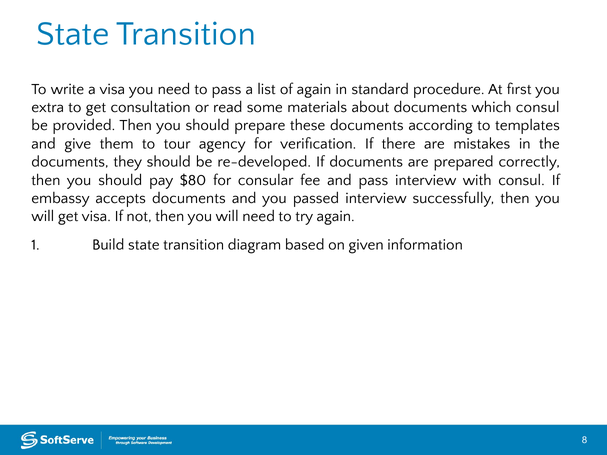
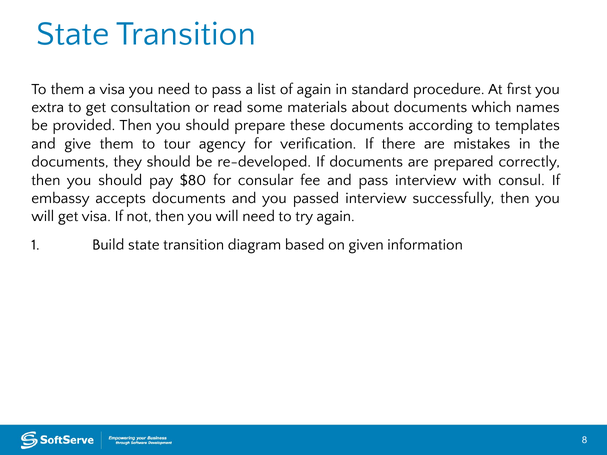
To write: write -> them
which consul: consul -> names
